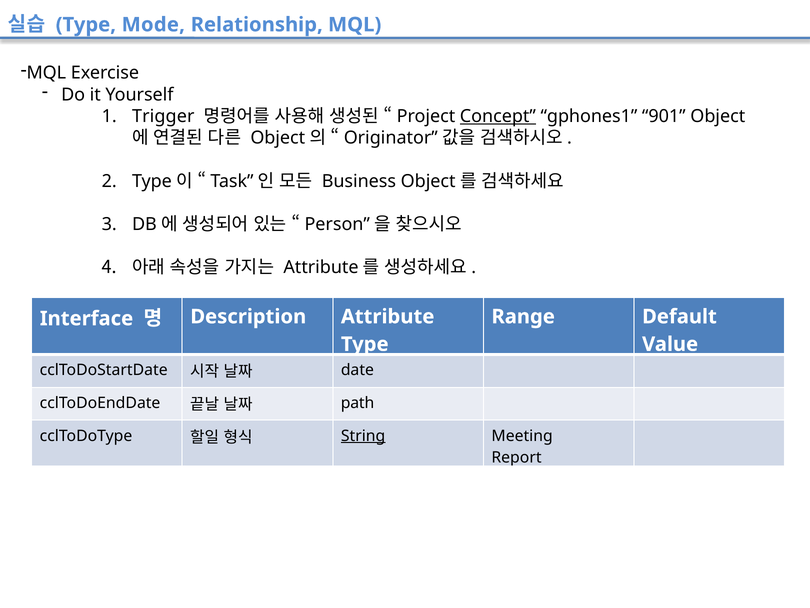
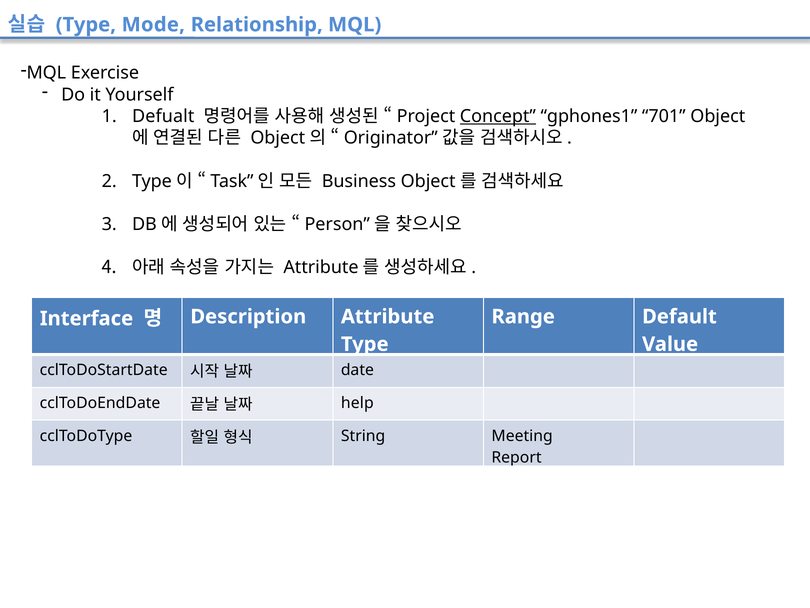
Trigger: Trigger -> Defualt
901: 901 -> 701
path: path -> help
String underline: present -> none
